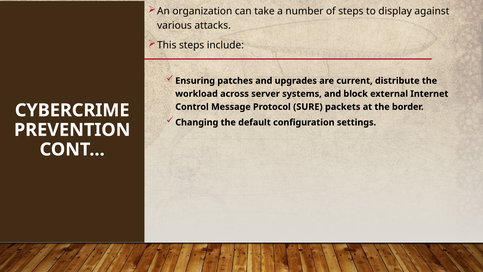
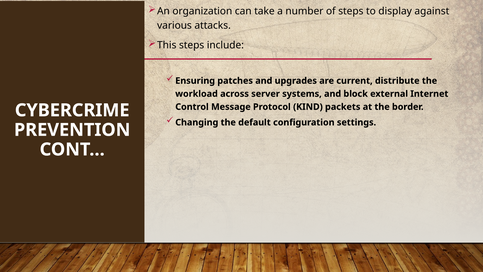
SURE: SURE -> KIND
